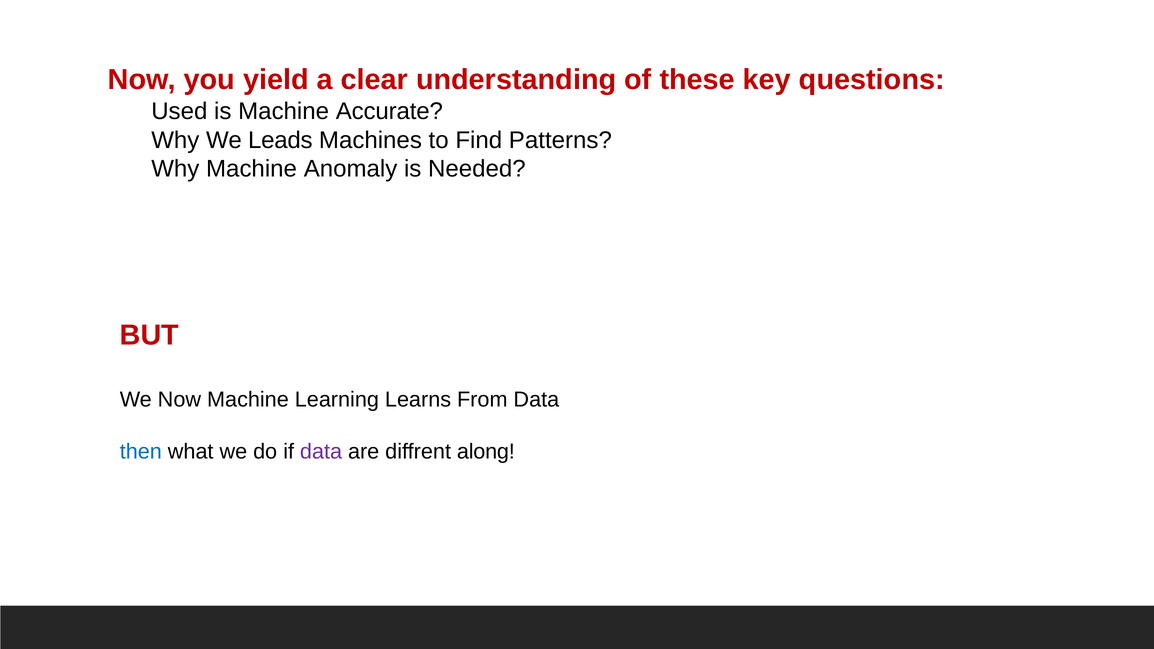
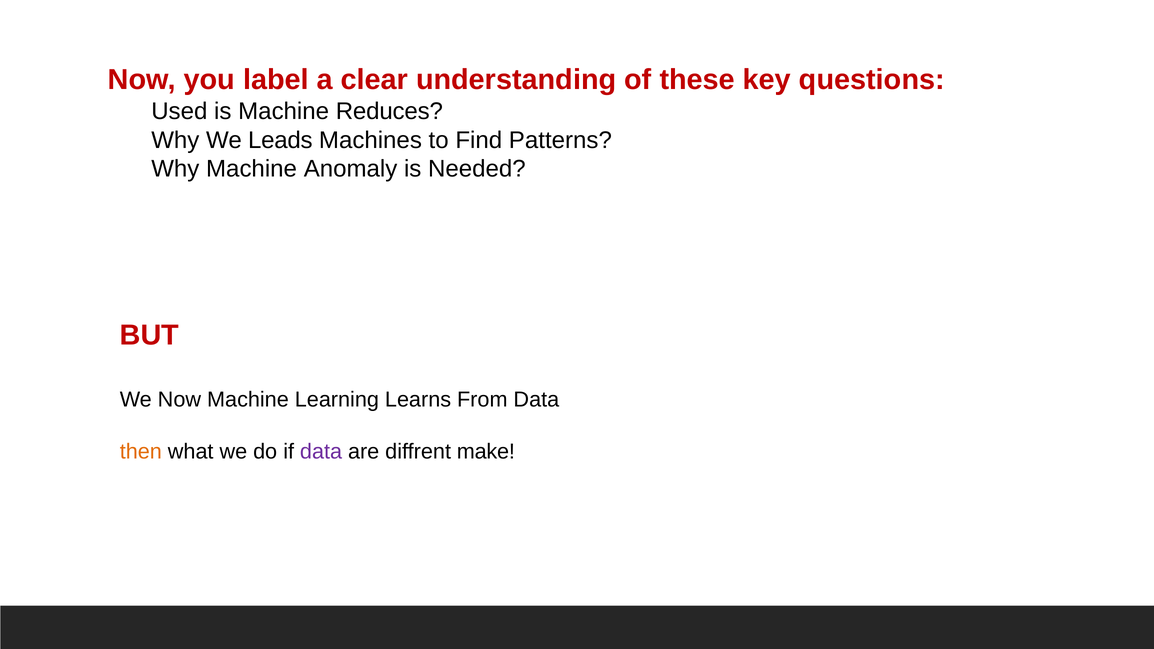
yield: yield -> label
Accurate: Accurate -> Reduces
then colour: blue -> orange
along: along -> make
